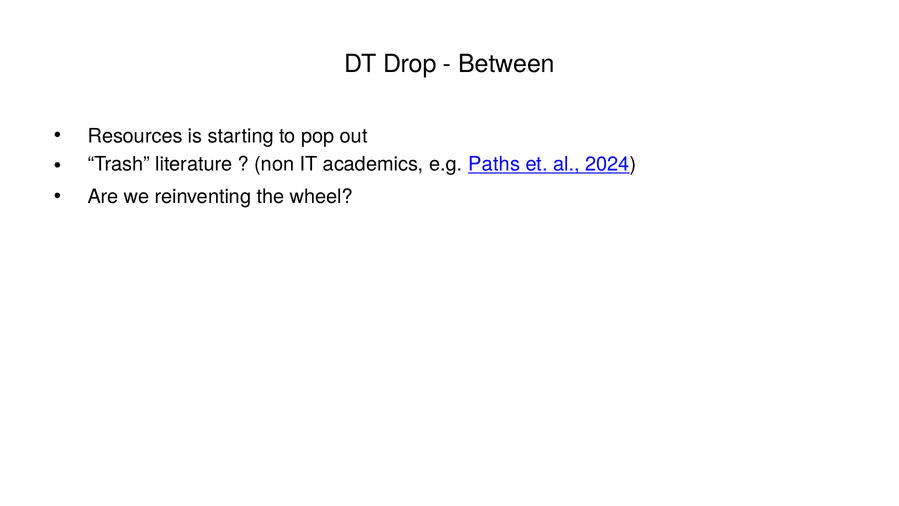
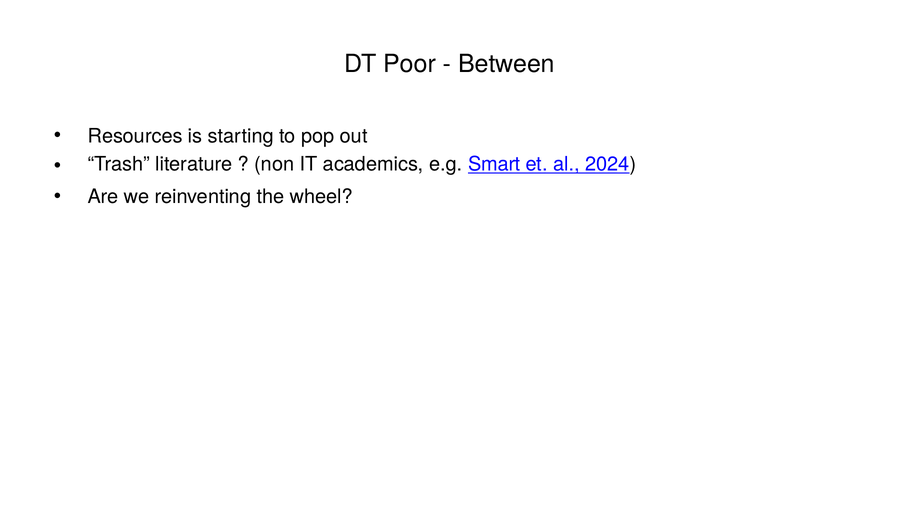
Drop: Drop -> Poor
Paths: Paths -> Smart
